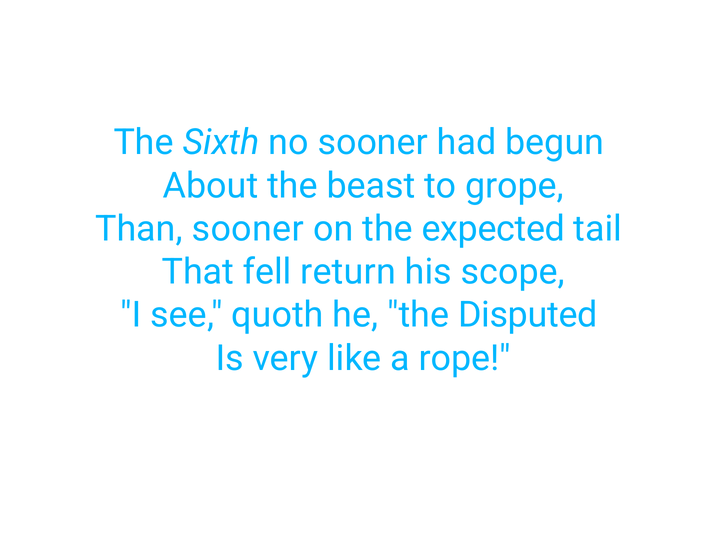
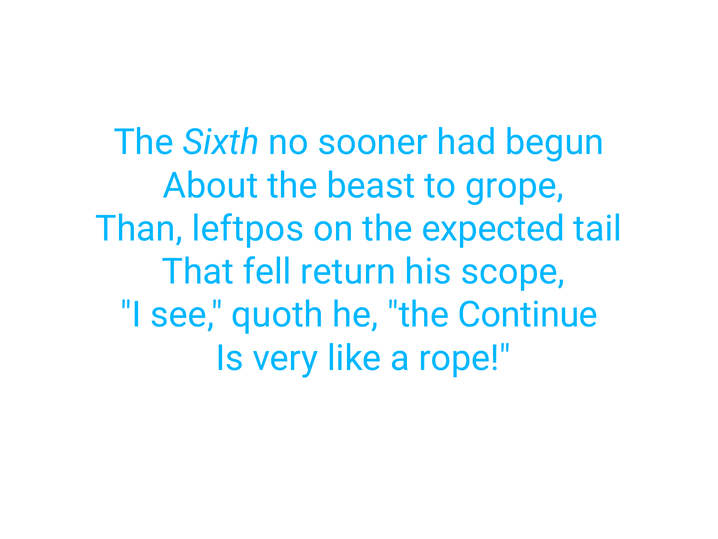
Than sooner: sooner -> leftpos
Disputed: Disputed -> Continue
